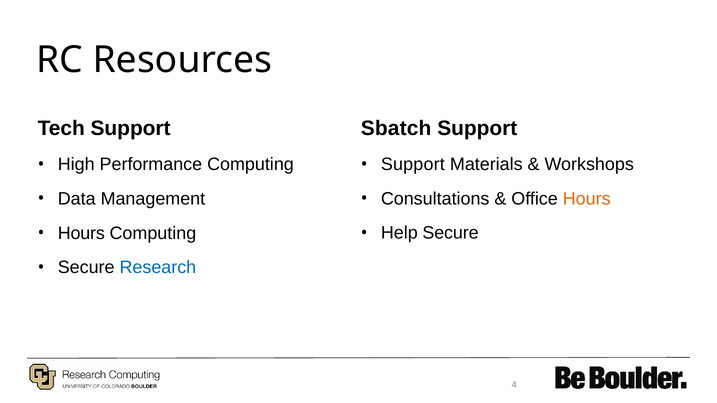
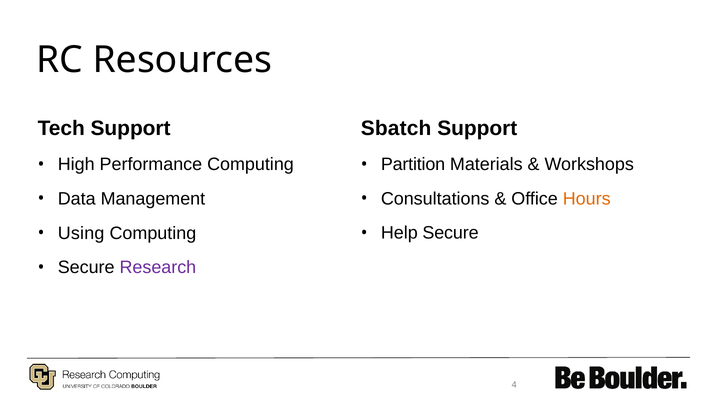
Support at (413, 165): Support -> Partition
Hours at (81, 233): Hours -> Using
Research colour: blue -> purple
